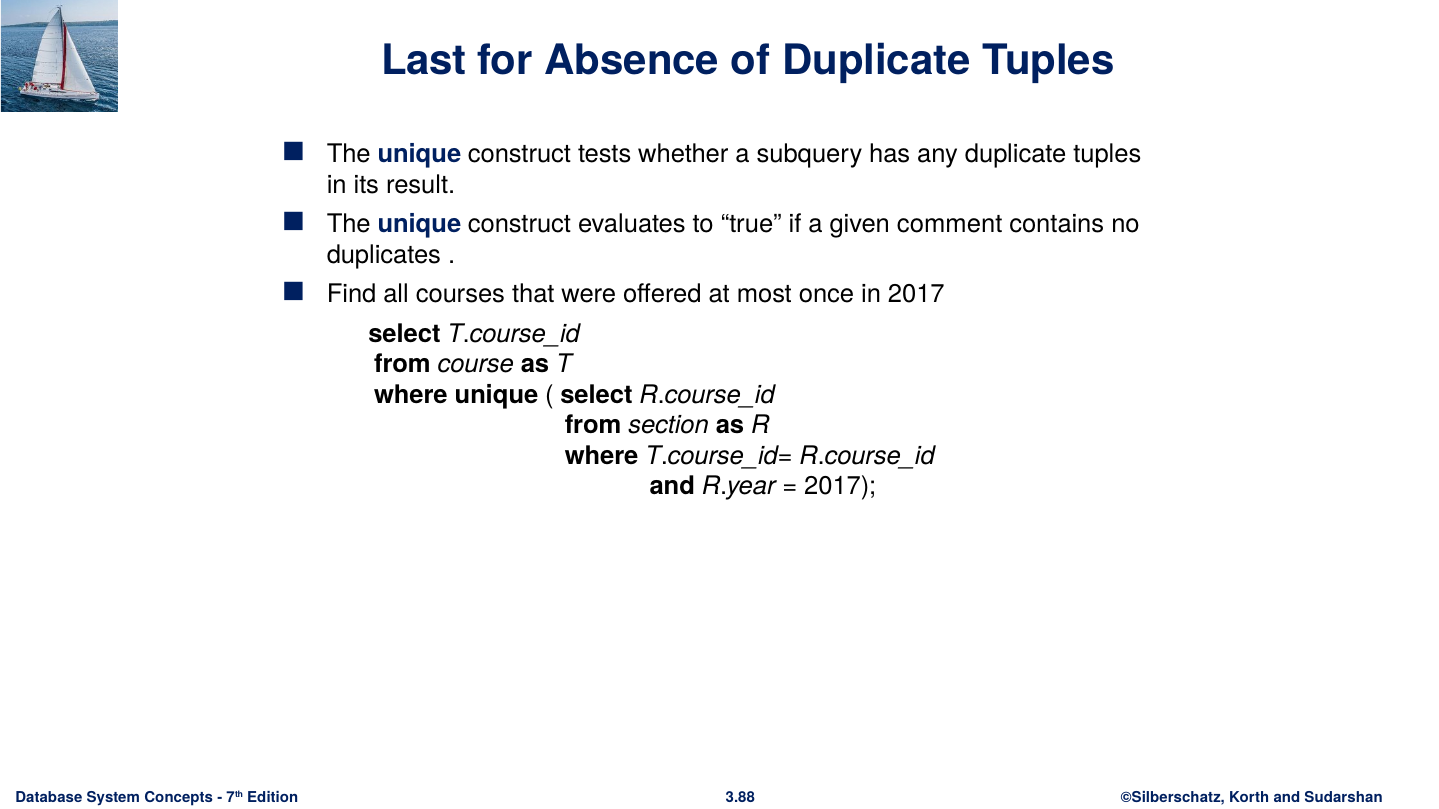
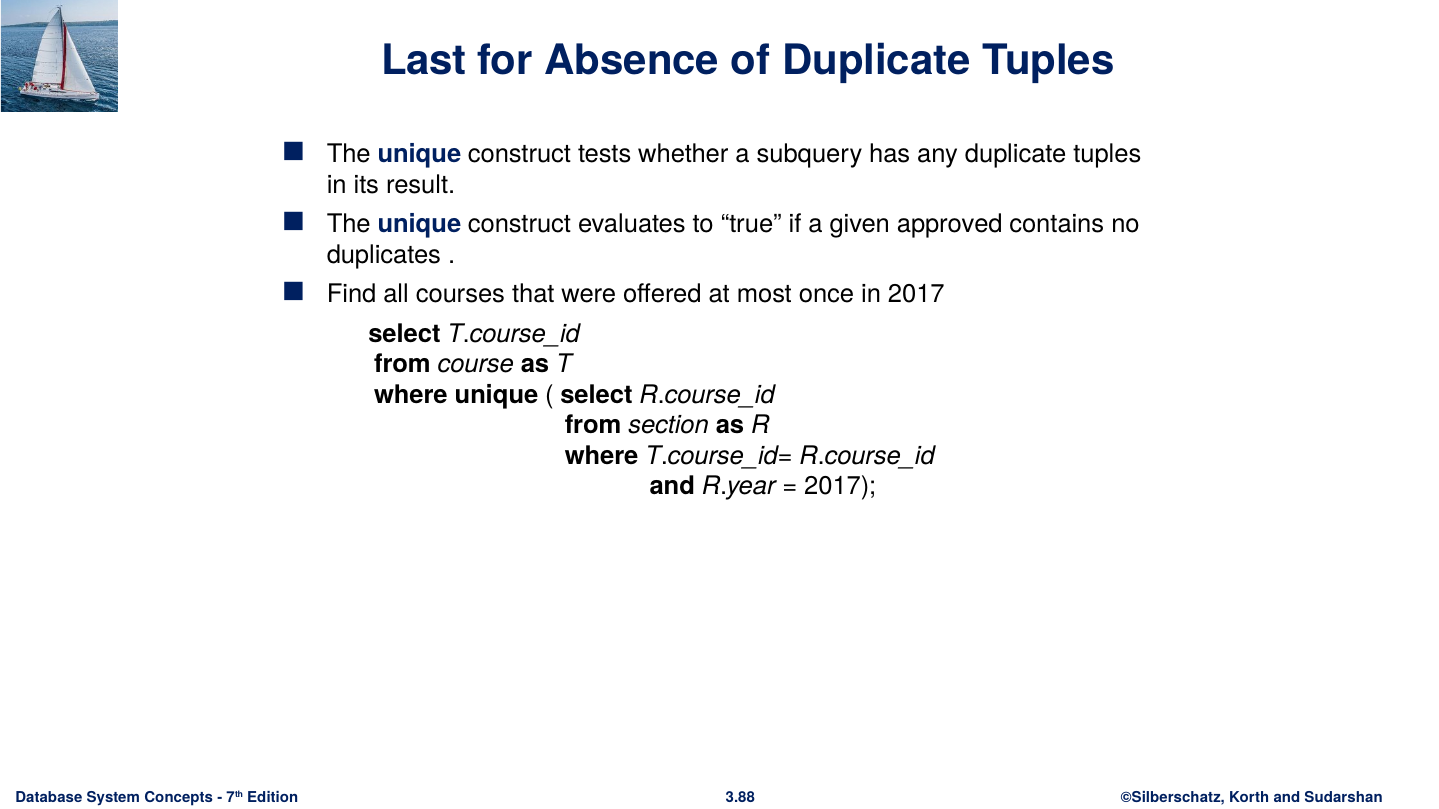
comment: comment -> approved
